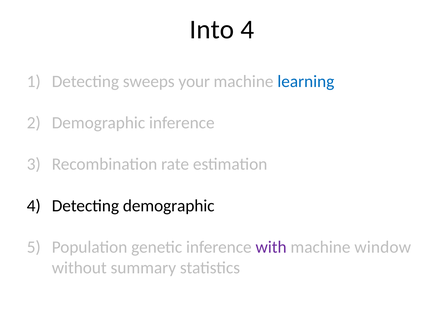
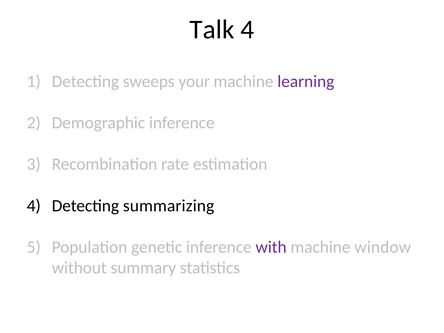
Into: Into -> Talk
learning colour: blue -> purple
Detecting demographic: demographic -> summarizing
